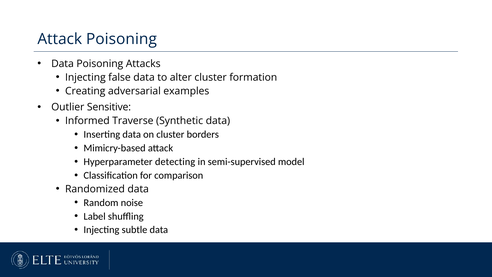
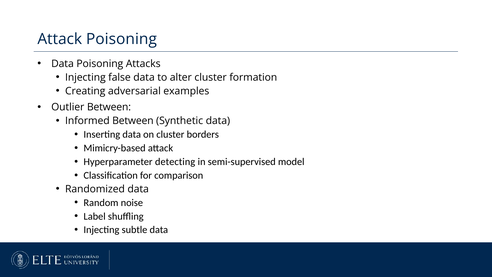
Outlier Sensitive: Sensitive -> Between
Informed Traverse: Traverse -> Between
